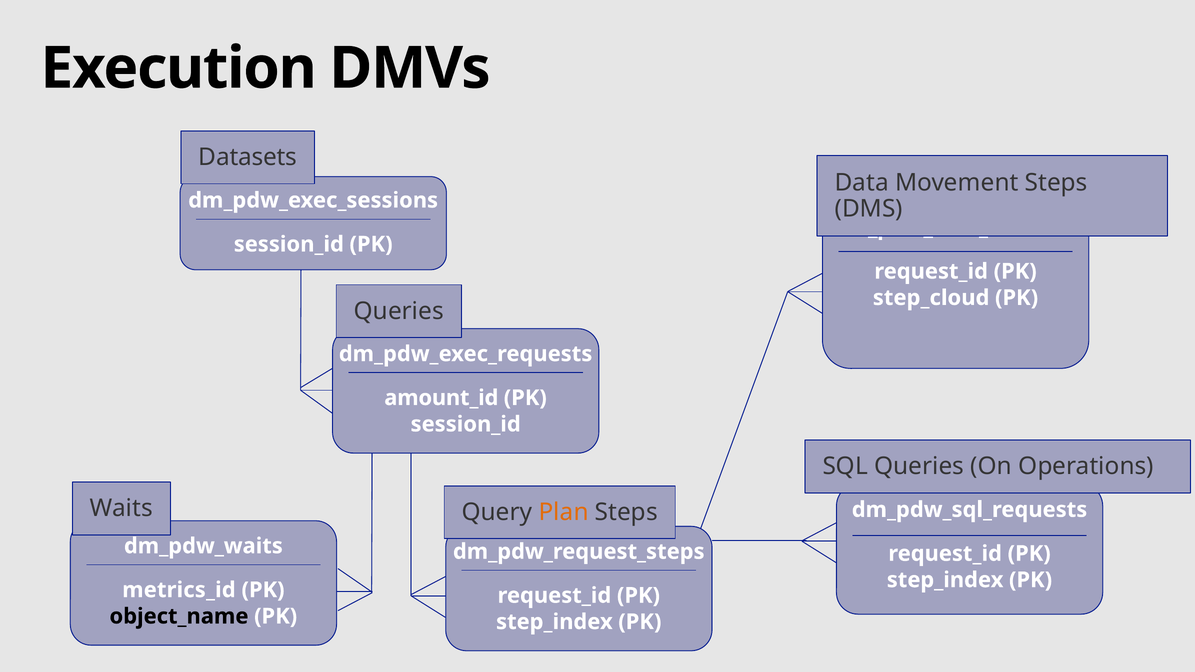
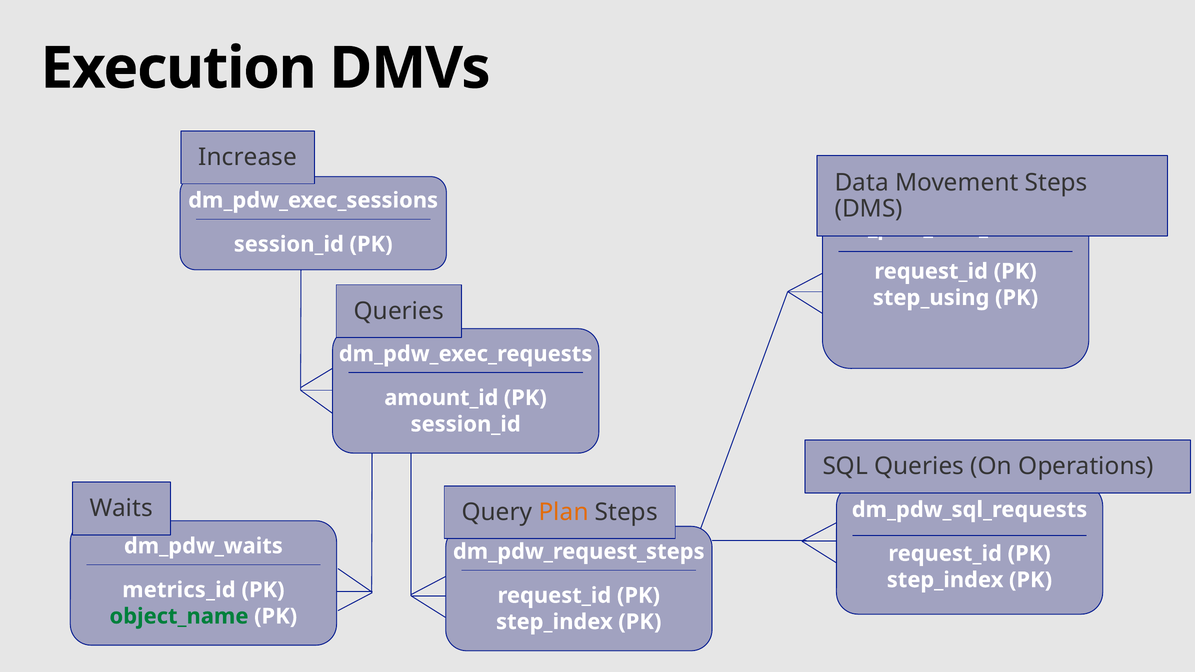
Datasets: Datasets -> Increase
step_cloud: step_cloud -> step_using
object_name colour: black -> green
